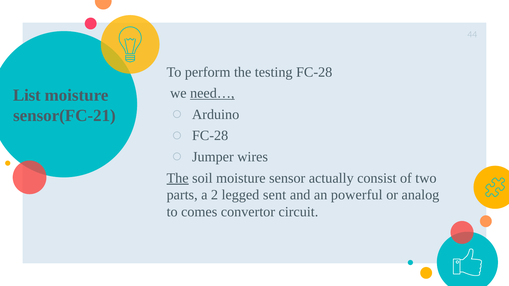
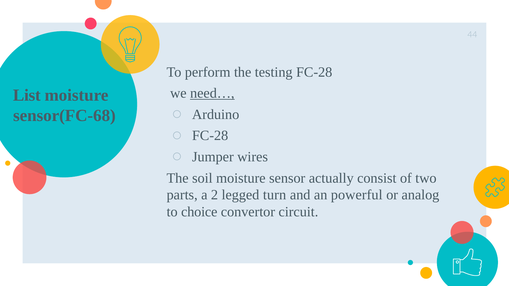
sensor(FC-21: sensor(FC-21 -> sensor(FC-68
The at (178, 178) underline: present -> none
sent: sent -> turn
comes: comes -> choice
